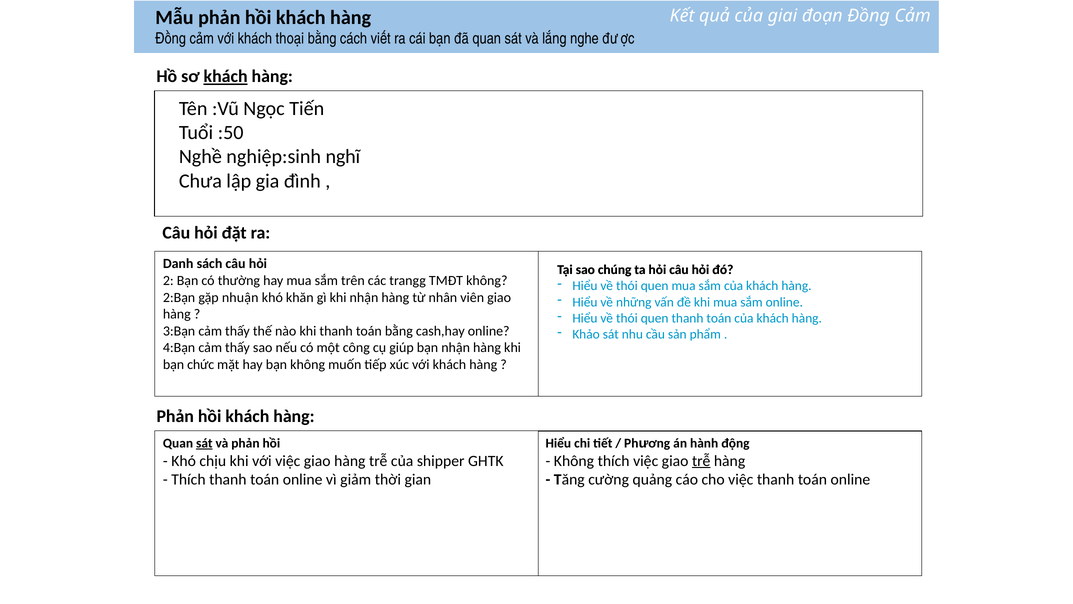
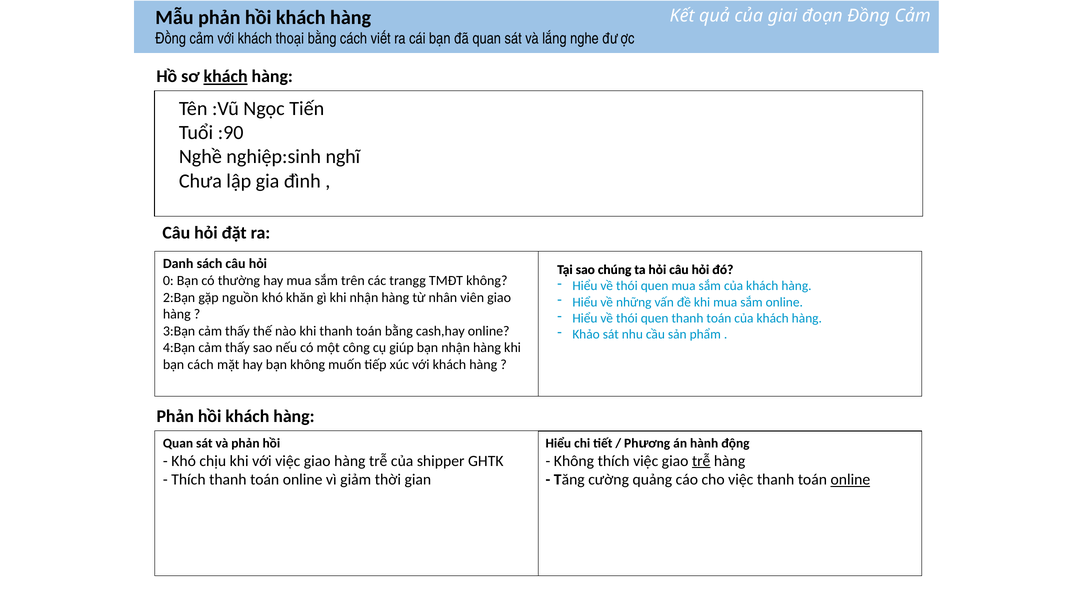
:50: :50 -> :90
2: 2 -> 0
nhuận: nhuận -> nguồn
bạn chức: chức -> cách
sát at (204, 443) underline: present -> none
online at (850, 479) underline: none -> present
